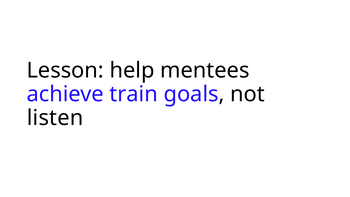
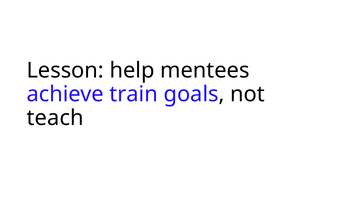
listen: listen -> teach
